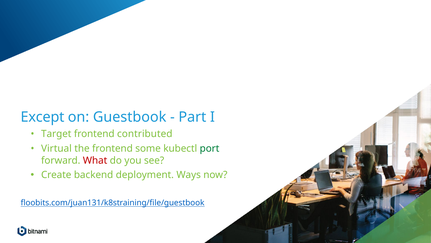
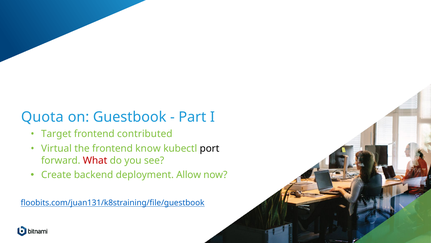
Except: Except -> Quota
some: some -> know
port colour: green -> black
Ways: Ways -> Allow
